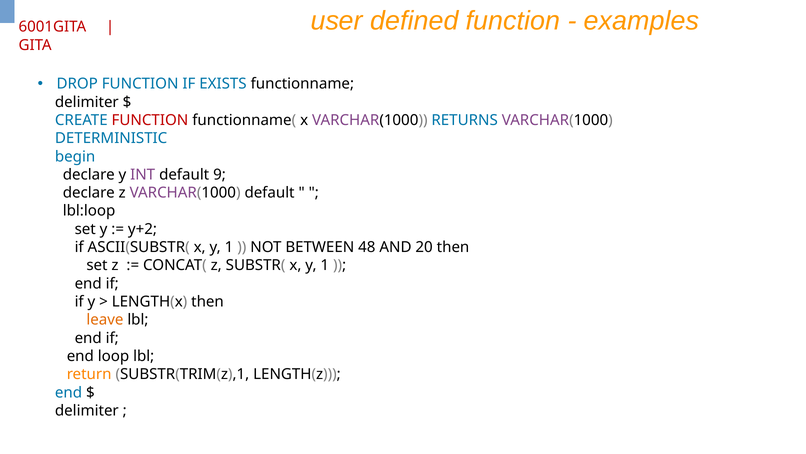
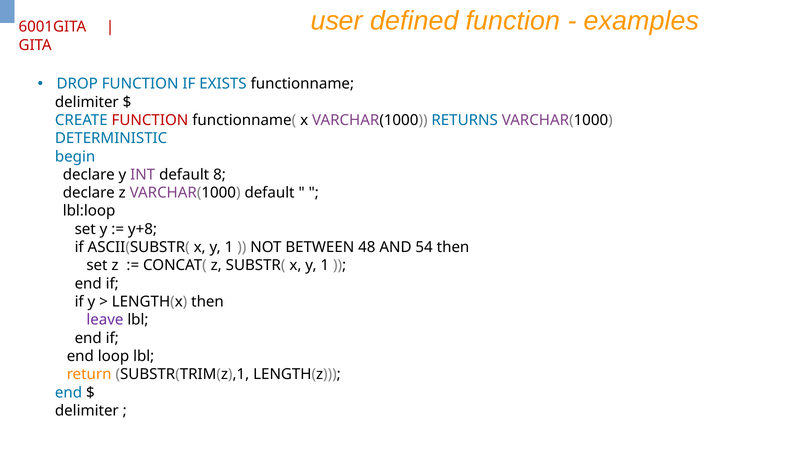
9: 9 -> 8
y+2: y+2 -> y+8
20: 20 -> 54
leave colour: orange -> purple
